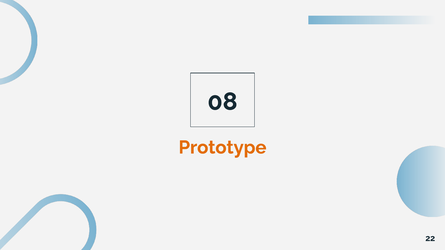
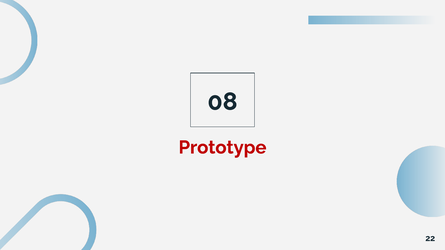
Prototype colour: orange -> red
